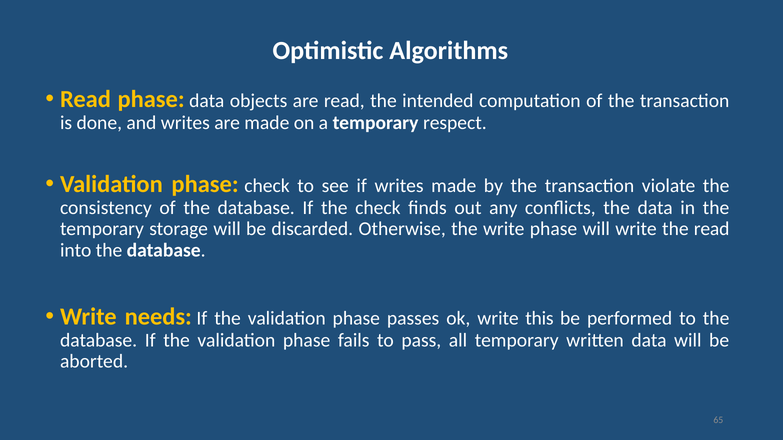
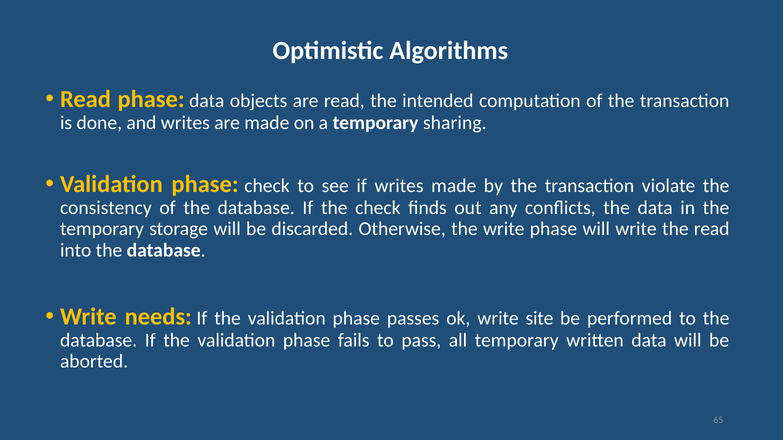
respect: respect -> sharing
this: this -> site
